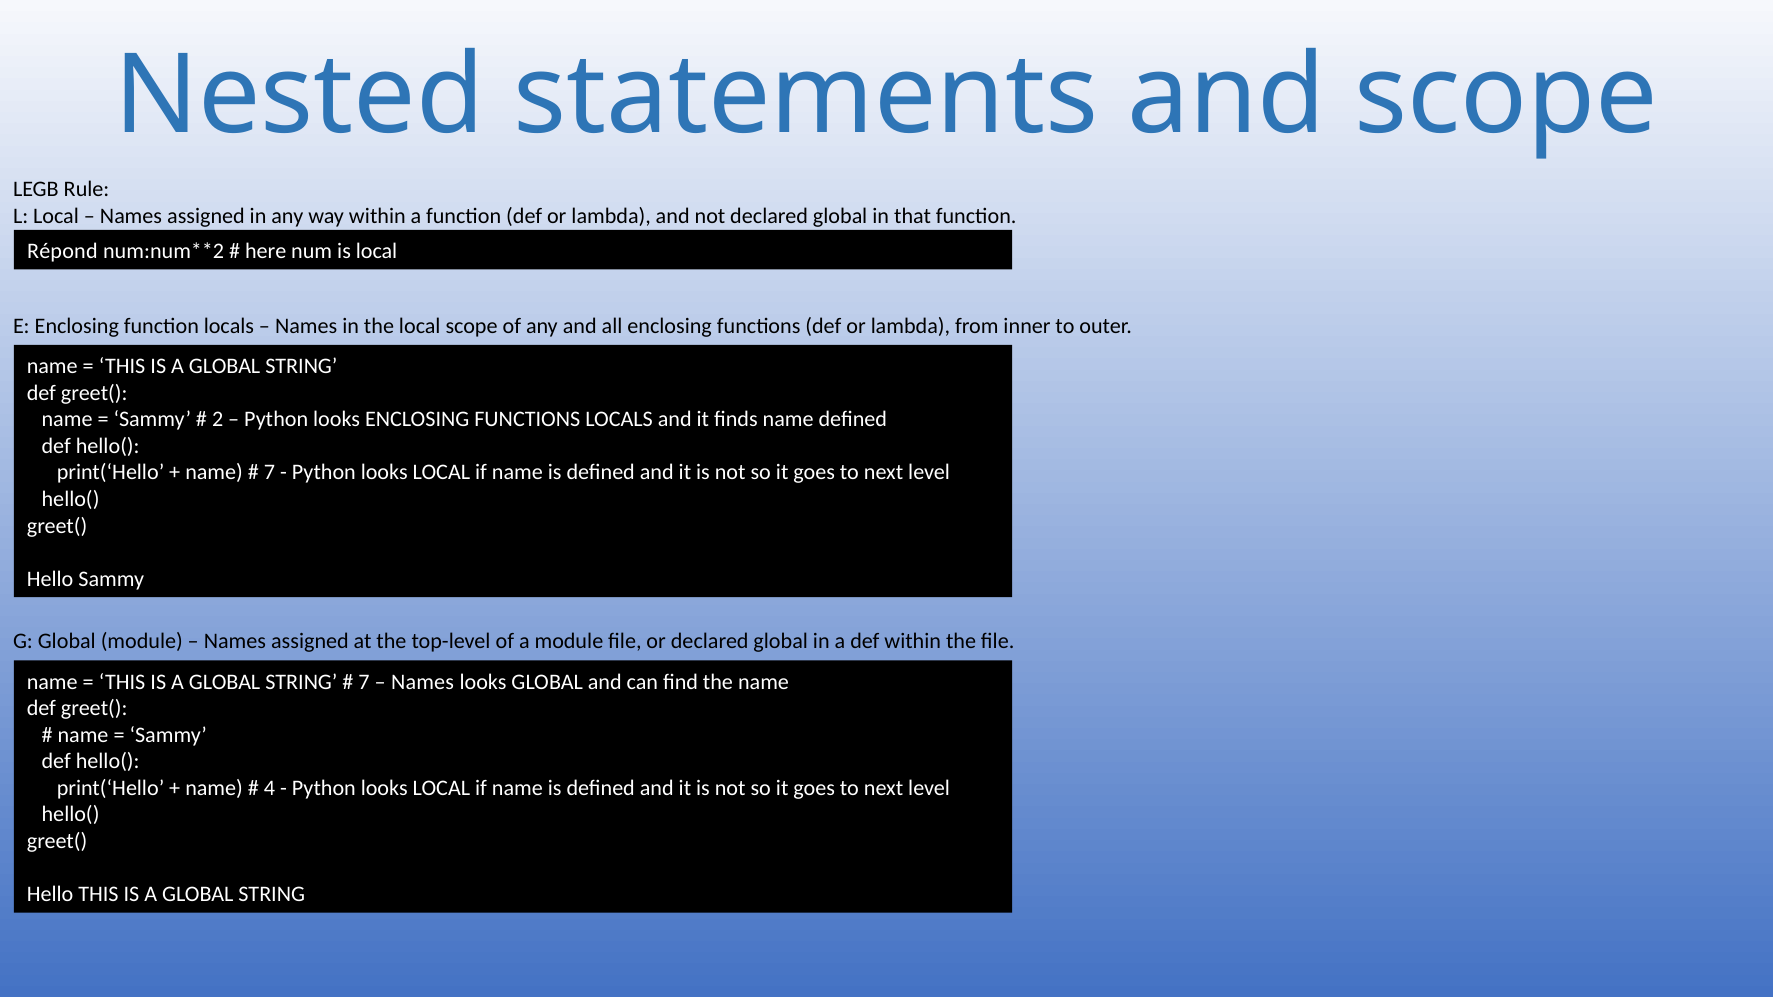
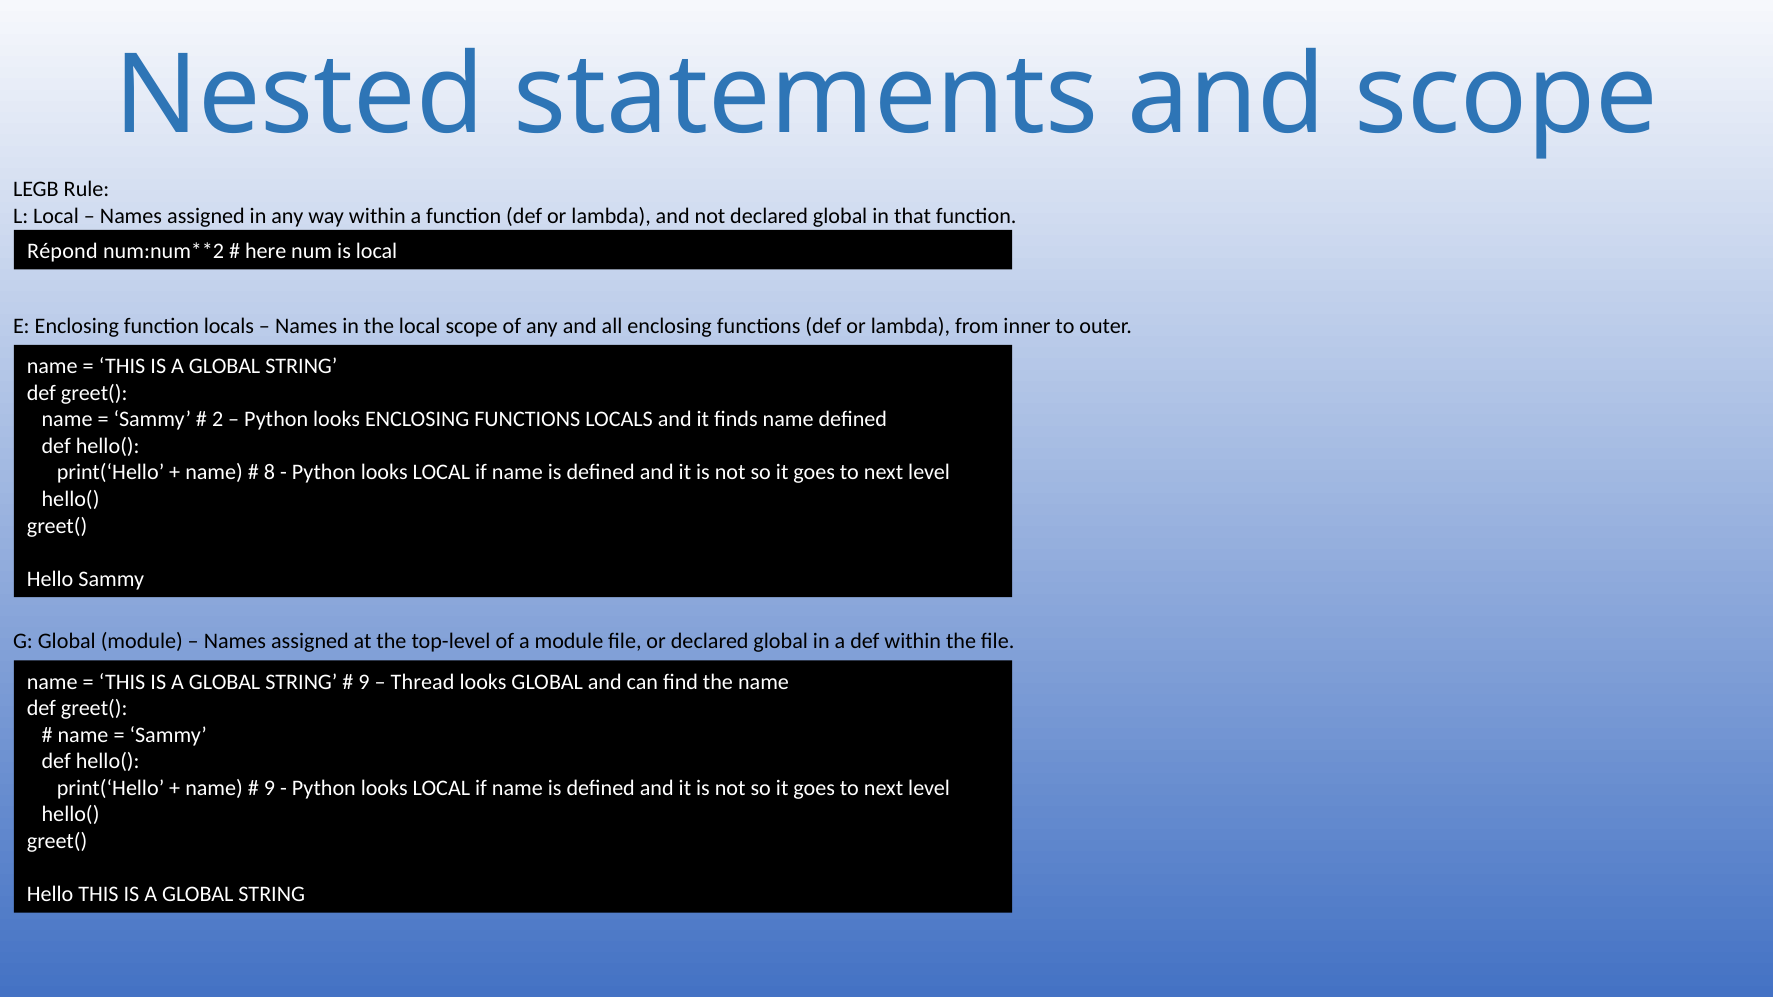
7 at (269, 473): 7 -> 8
7 at (364, 682): 7 -> 9
Names at (423, 682): Names -> Thread
4 at (269, 788): 4 -> 9
